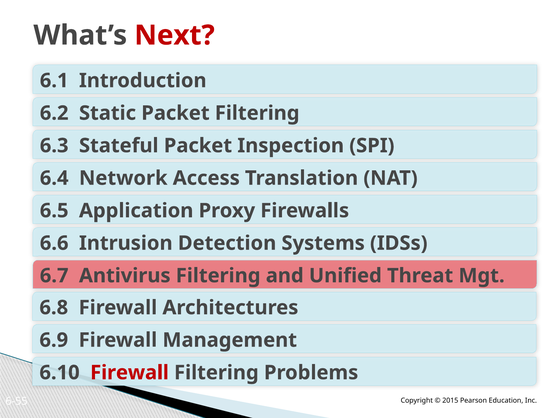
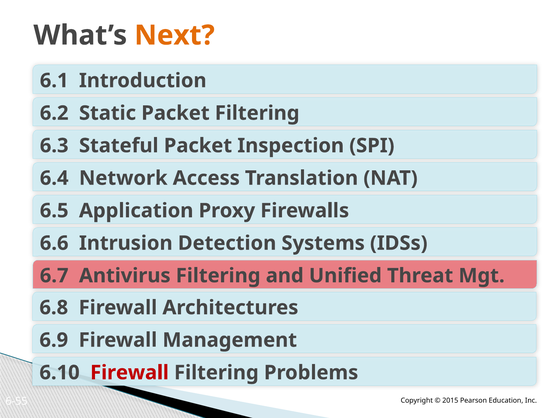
Next colour: red -> orange
